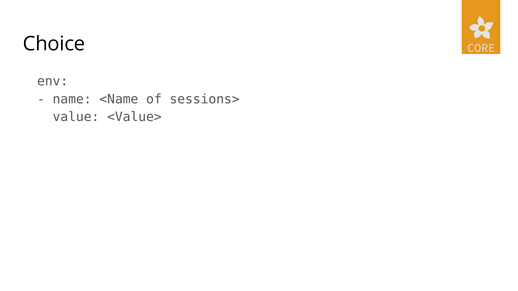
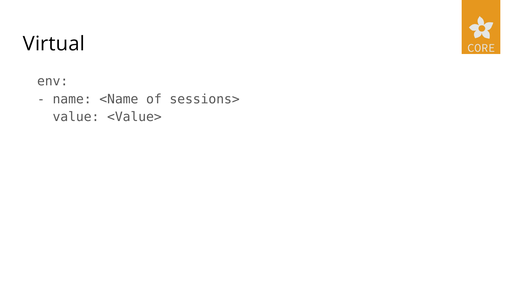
Choice: Choice -> Virtual
